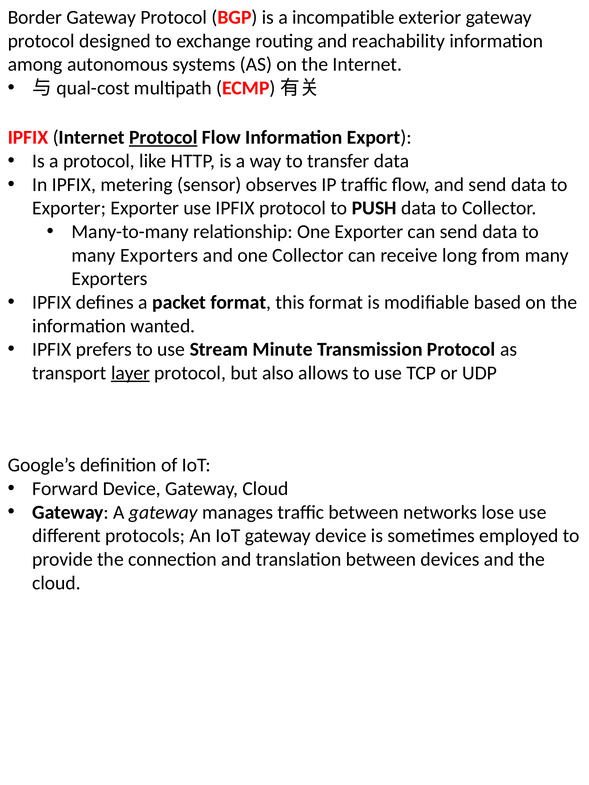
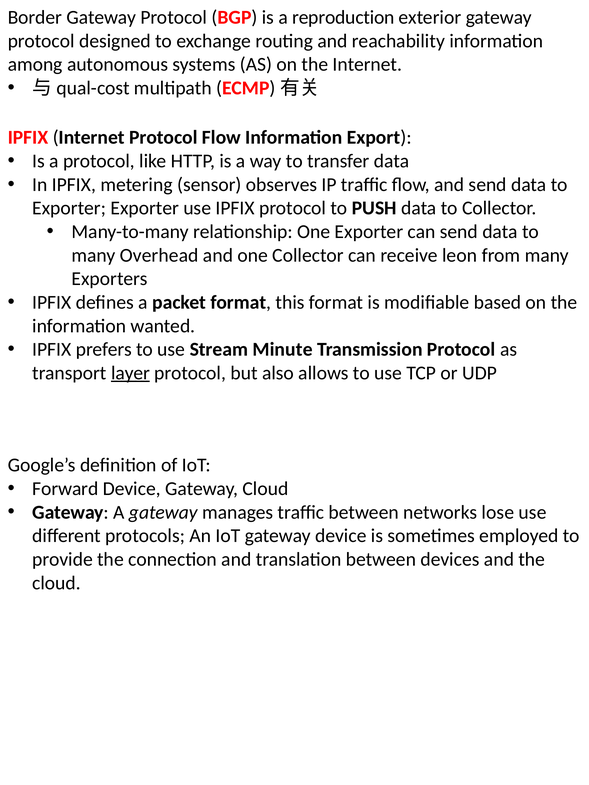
incompatible: incompatible -> reproduction
Protocol at (163, 138) underline: present -> none
Exporters at (159, 255): Exporters -> Overhead
long: long -> leon
